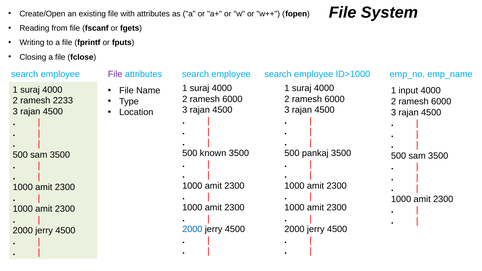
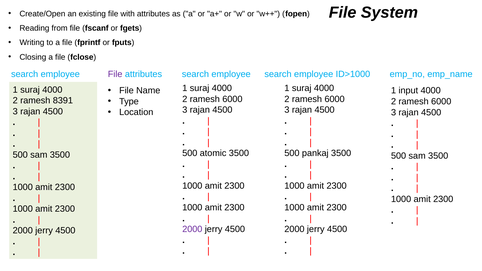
2233: 2233 -> 8391
known: known -> atomic
2000 at (192, 229) colour: blue -> purple
